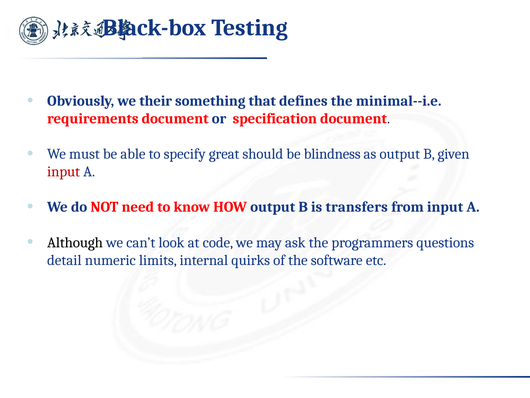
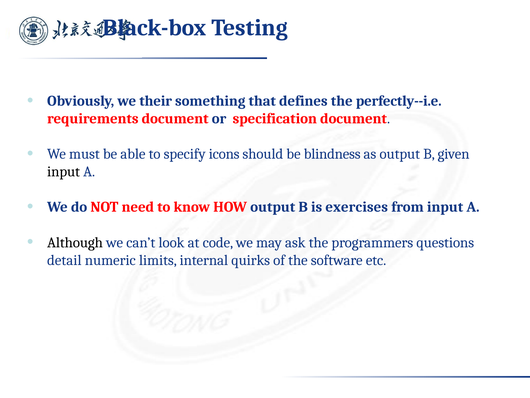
minimal--i.e: minimal--i.e -> perfectly--i.e
great: great -> icons
input at (64, 171) colour: red -> black
transfers: transfers -> exercises
